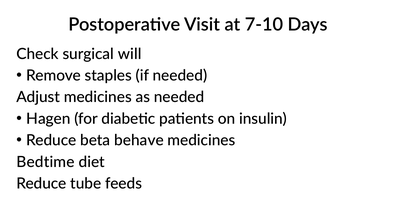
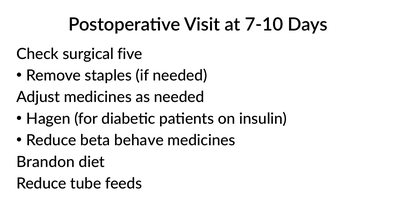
will: will -> five
Bedtime: Bedtime -> Brandon
